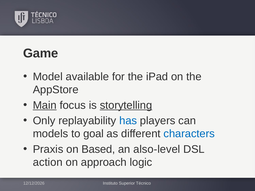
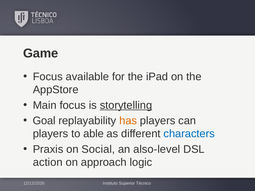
Model at (48, 77): Model -> Focus
Main underline: present -> none
Only: Only -> Goal
has colour: blue -> orange
models at (51, 134): models -> players
goal: goal -> able
Based: Based -> Social
